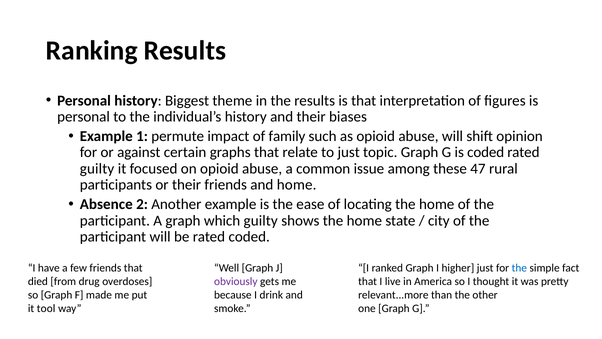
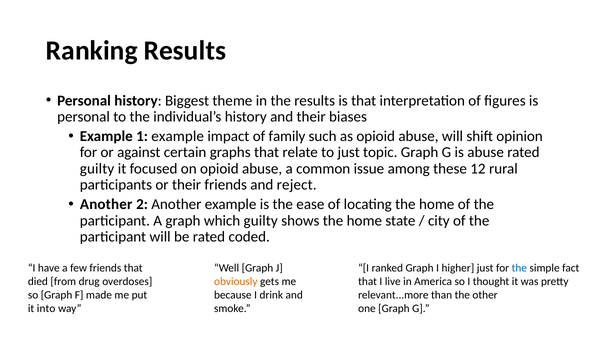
1 permute: permute -> example
is coded: coded -> abuse
47: 47 -> 12
and home: home -> reject
Absence at (106, 204): Absence -> Another
obviously colour: purple -> orange
tool: tool -> into
